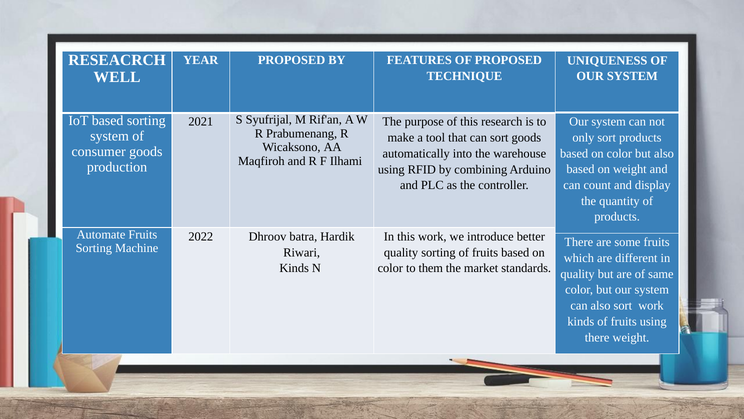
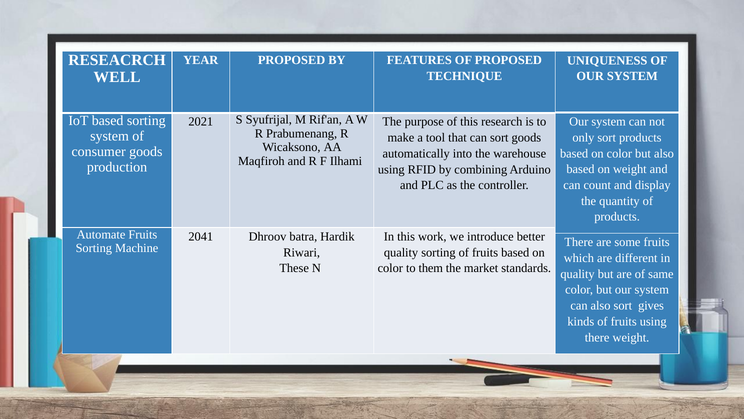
2022: 2022 -> 2041
Kinds at (294, 268): Kinds -> These
sort work: work -> gives
